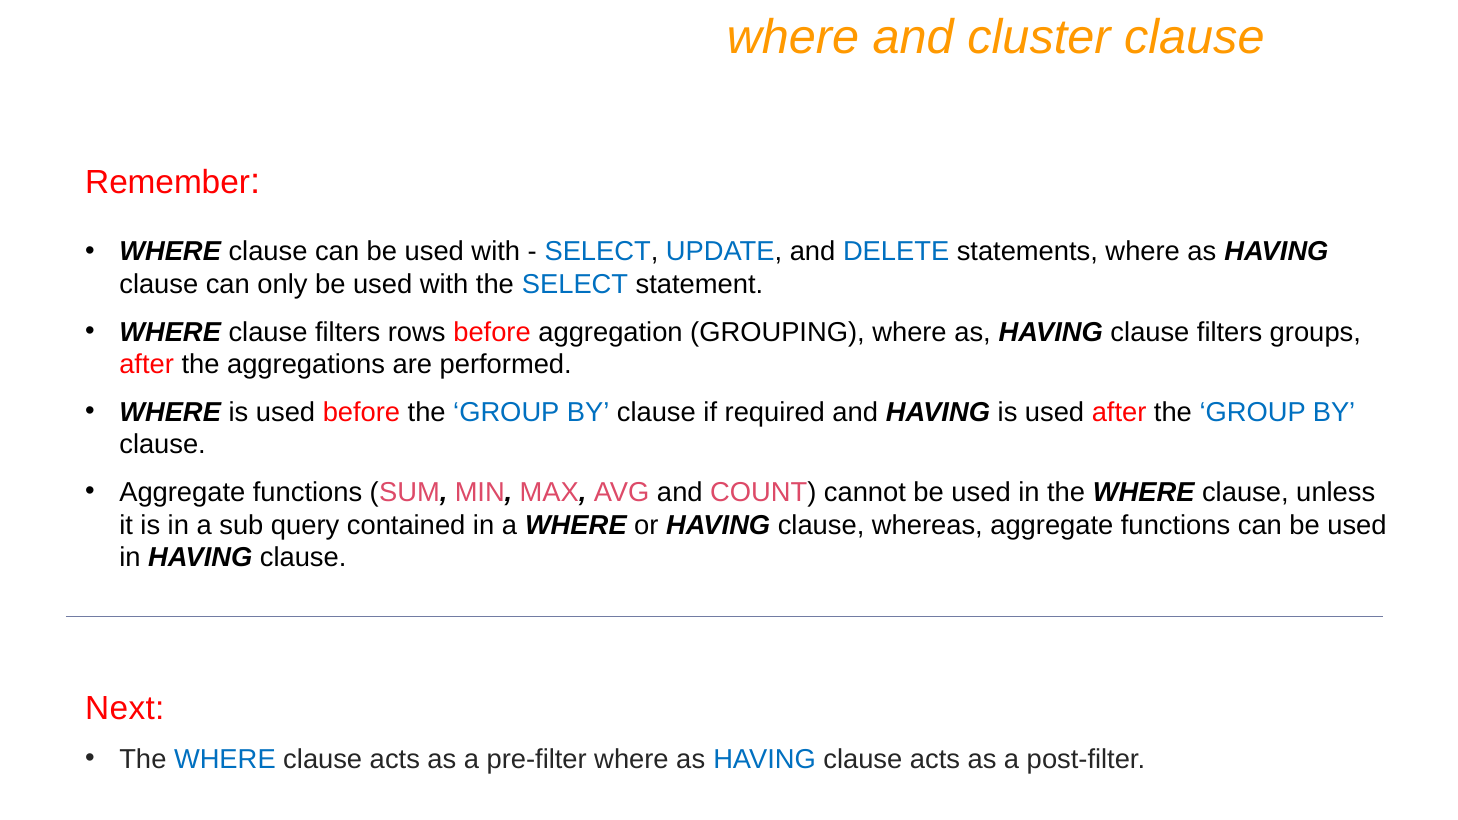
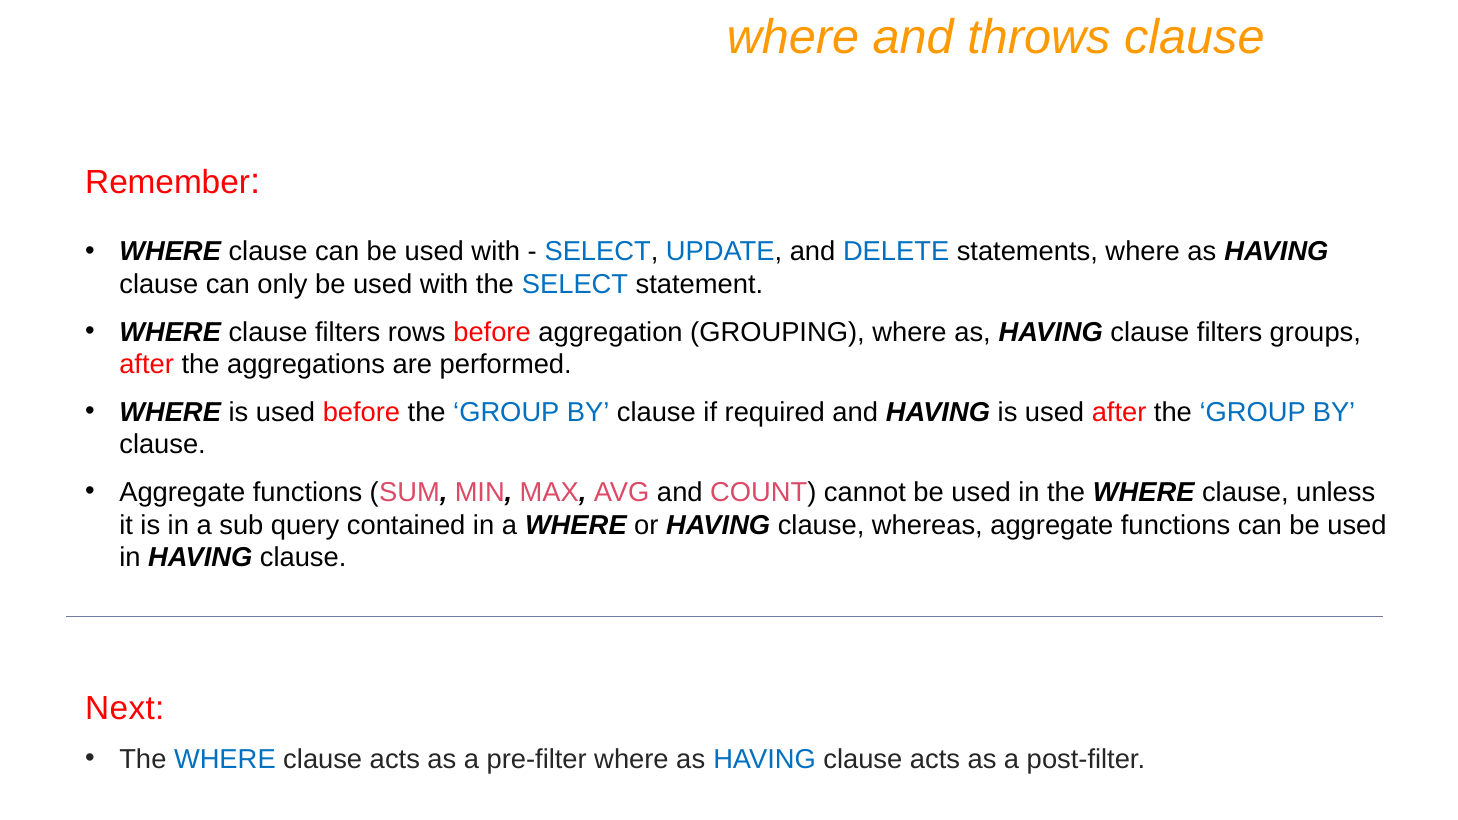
cluster: cluster -> throws
